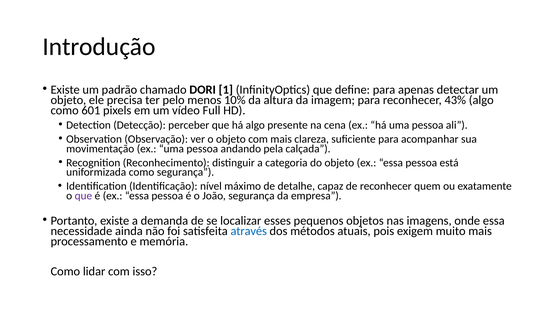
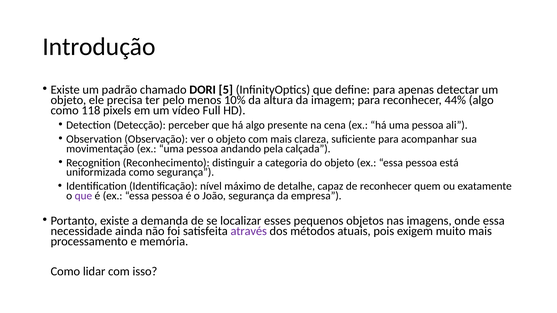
1: 1 -> 5
43%: 43% -> 44%
601: 601 -> 118
através colour: blue -> purple
